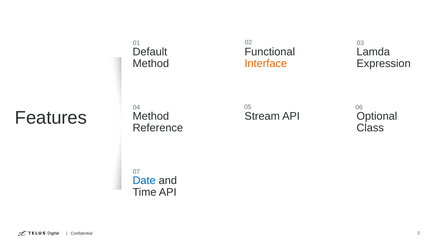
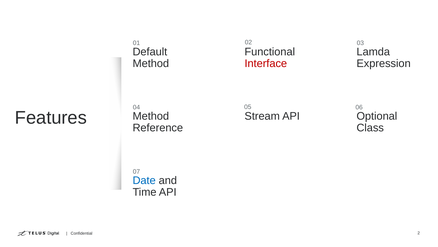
Interface colour: orange -> red
